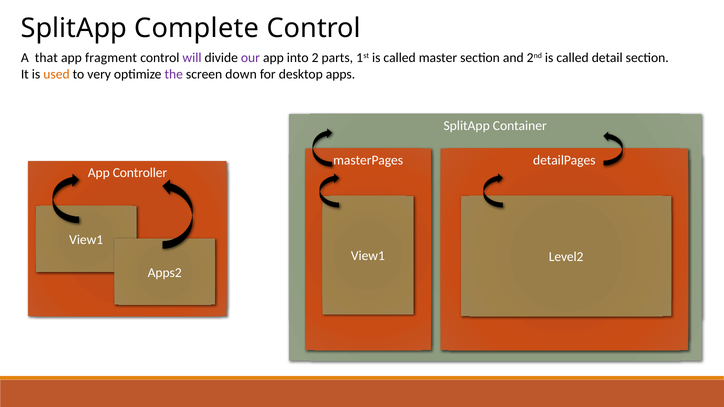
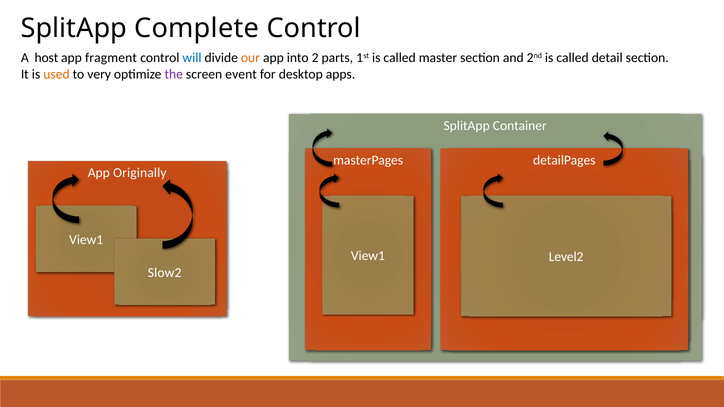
that: that -> host
will colour: purple -> blue
our colour: purple -> orange
down: down -> event
Controller: Controller -> Originally
Apps2: Apps2 -> Slow2
